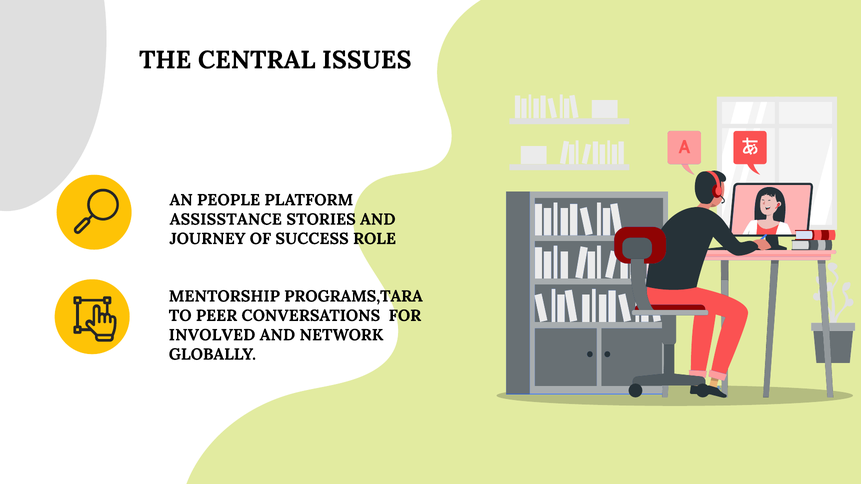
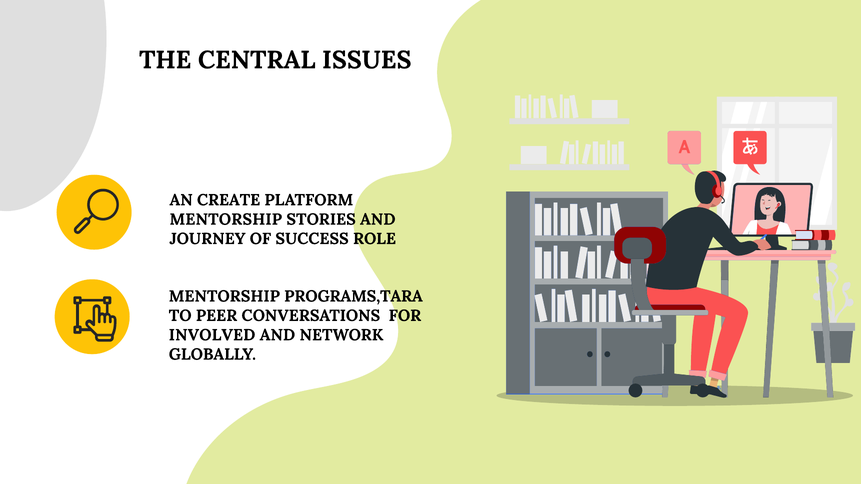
PEOPLE: PEOPLE -> CREATE
ASSISSTANCE at (226, 220): ASSISSTANCE -> MENTORSHIP
